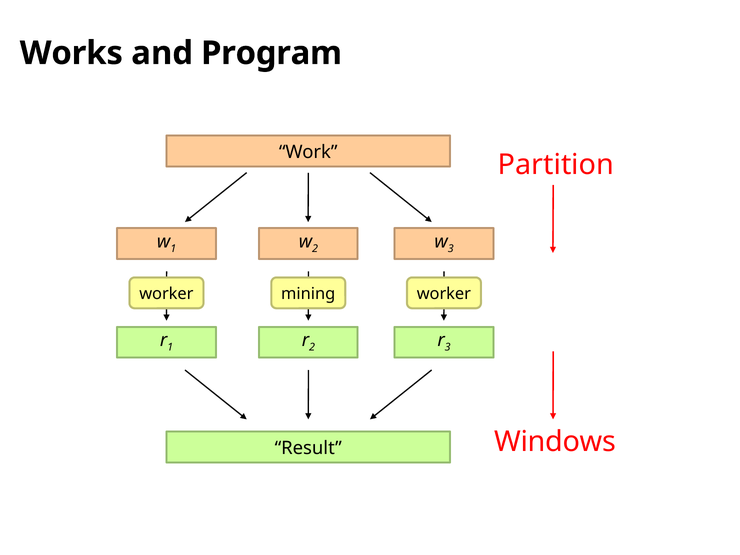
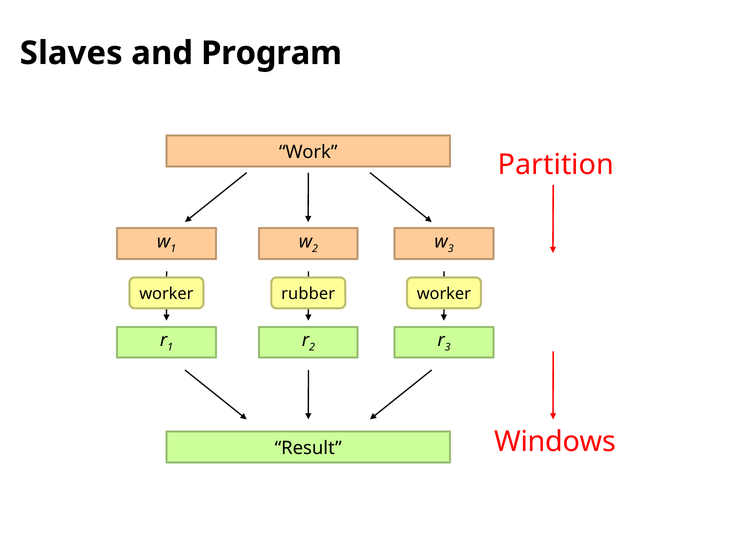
Works: Works -> Slaves
mining: mining -> rubber
